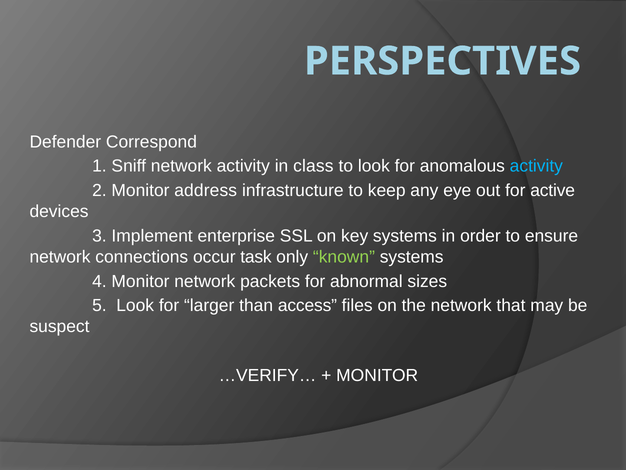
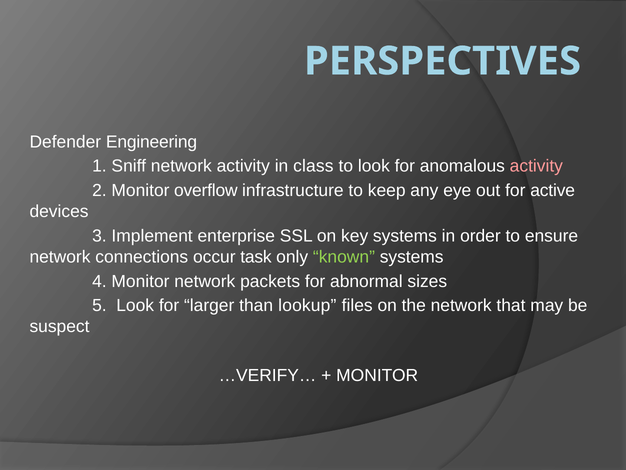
Correspond: Correspond -> Engineering
activity at (536, 166) colour: light blue -> pink
address: address -> overflow
access: access -> lookup
